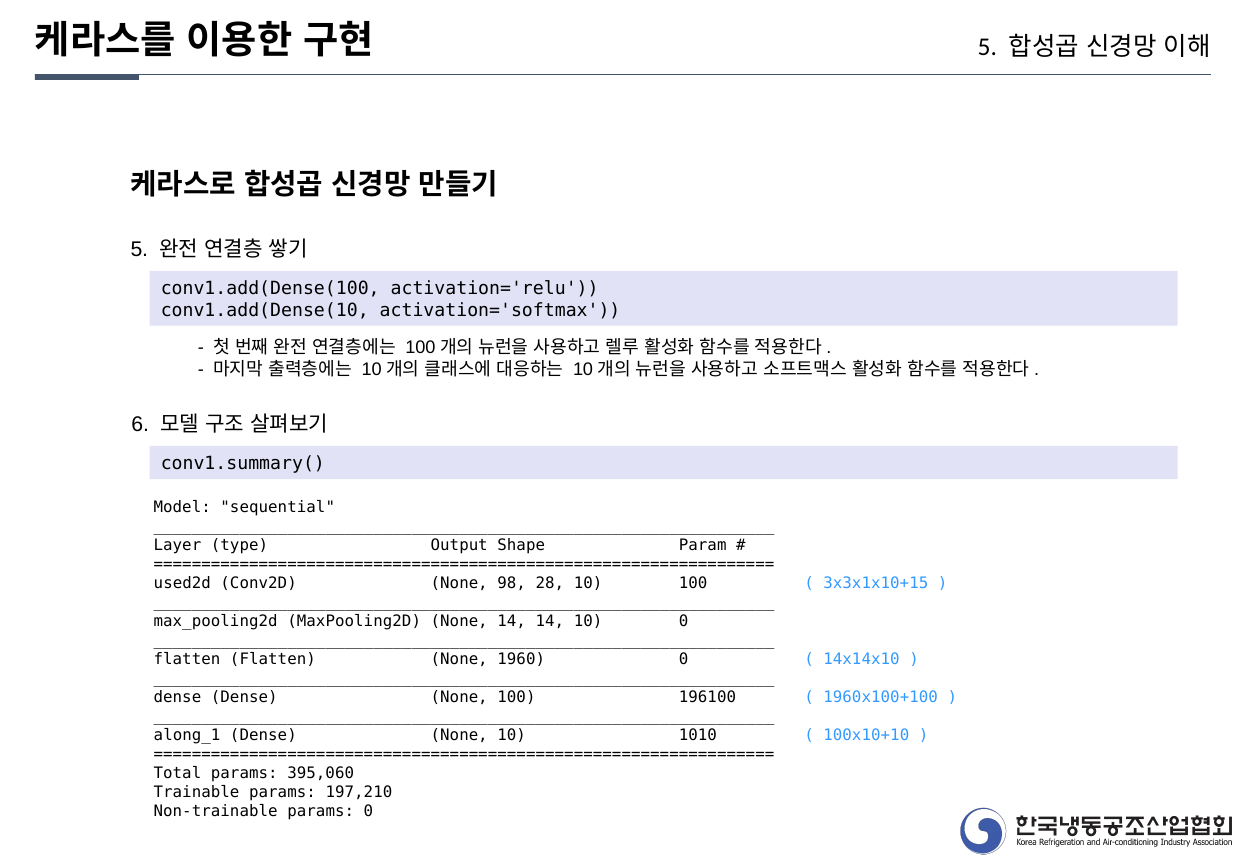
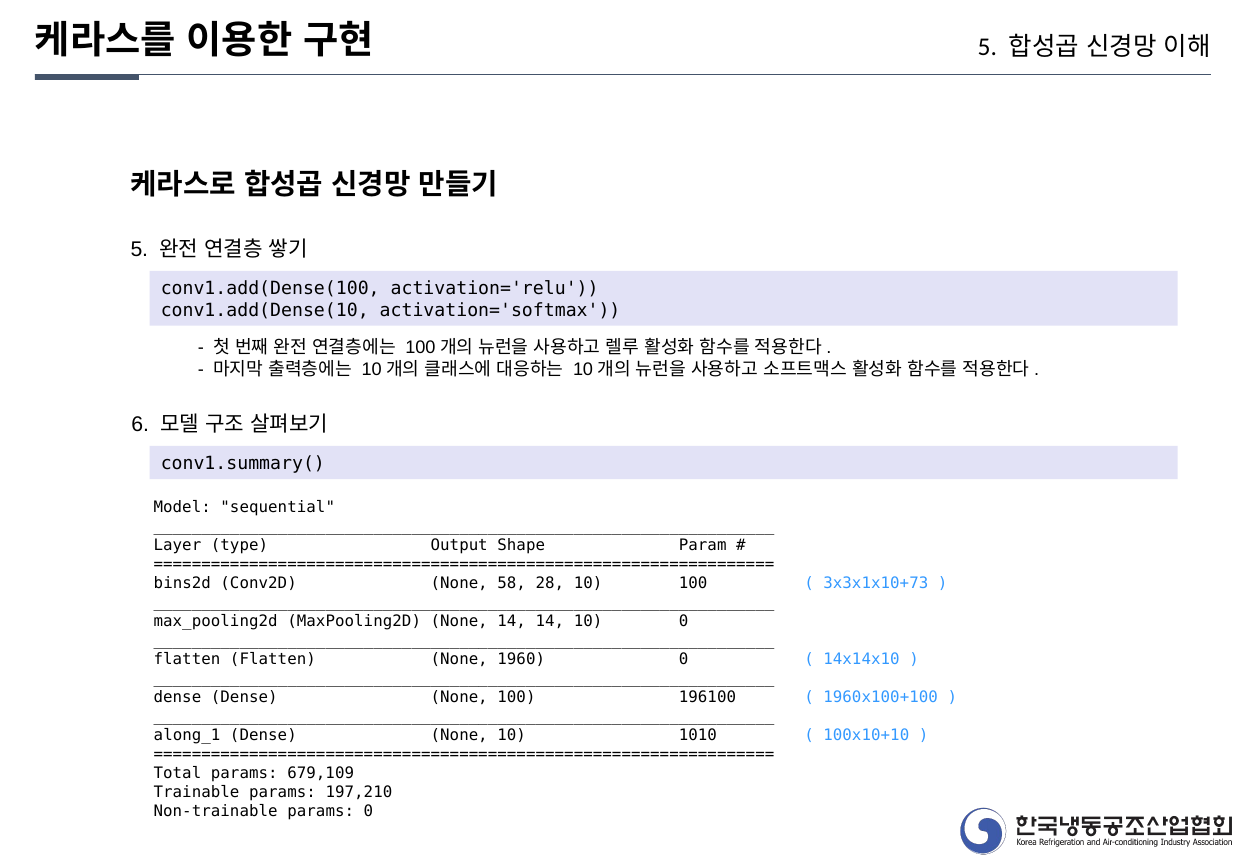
used2d: used2d -> bins2d
98: 98 -> 58
3x3x1x10+15: 3x3x1x10+15 -> 3x3x1x10+73
395,060: 395,060 -> 679,109
